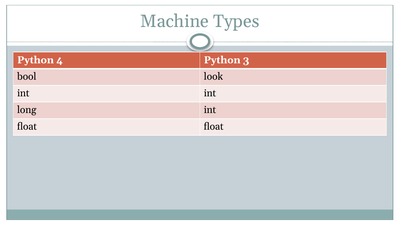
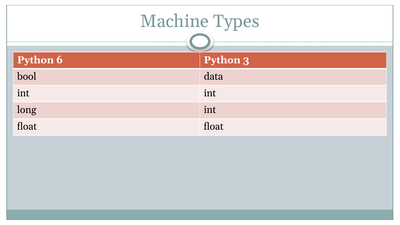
4: 4 -> 6
look: look -> data
